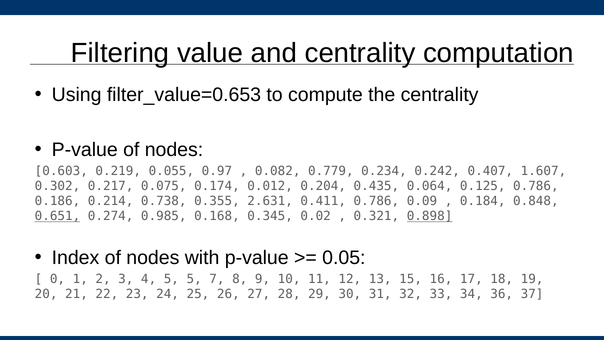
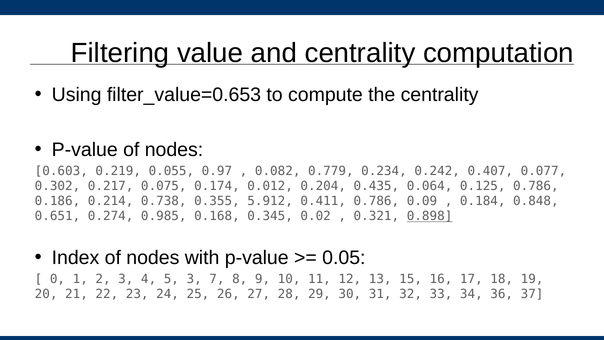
1.607: 1.607 -> 0.077
2.631: 2.631 -> 5.912
0.651 underline: present -> none
5 5: 5 -> 3
